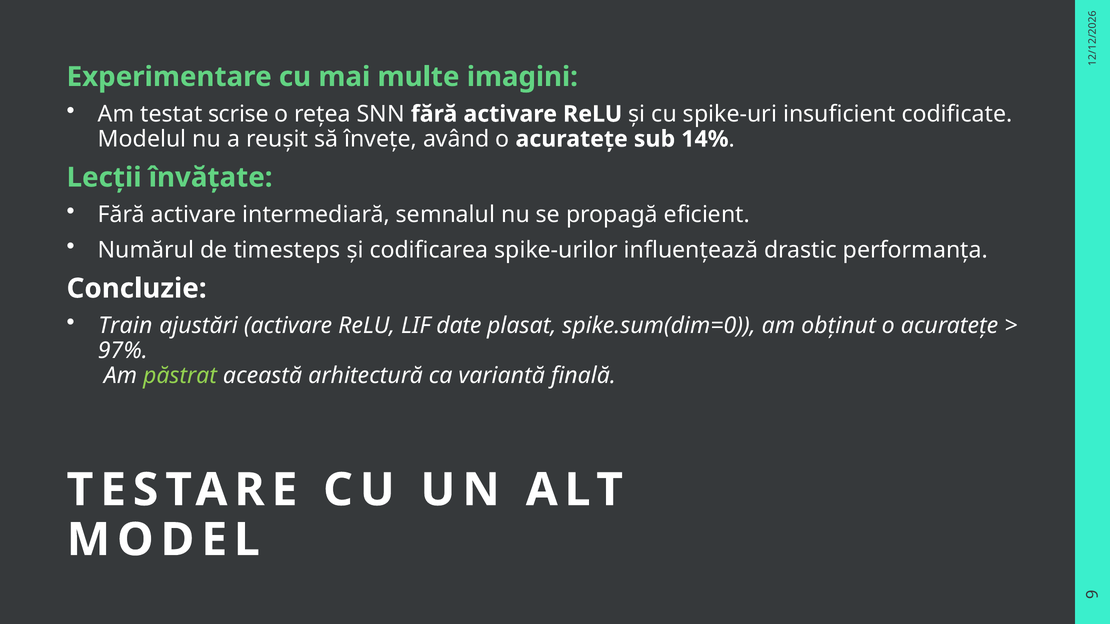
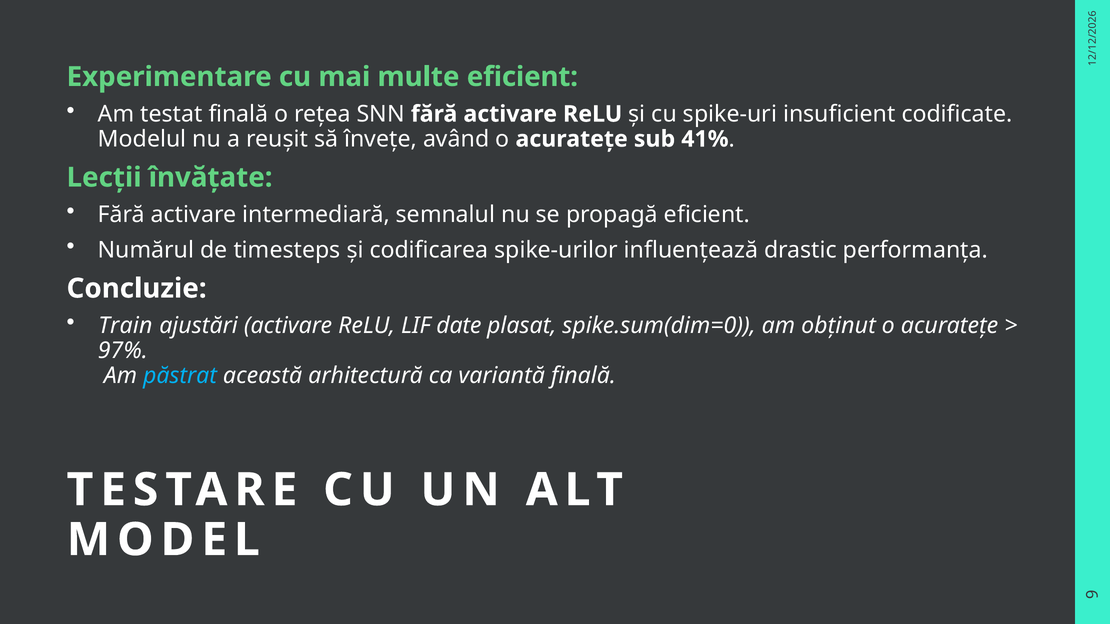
multe imagini: imagini -> eficient
testat scrise: scrise -> finală
14%: 14% -> 41%
păstrat colour: light green -> light blue
